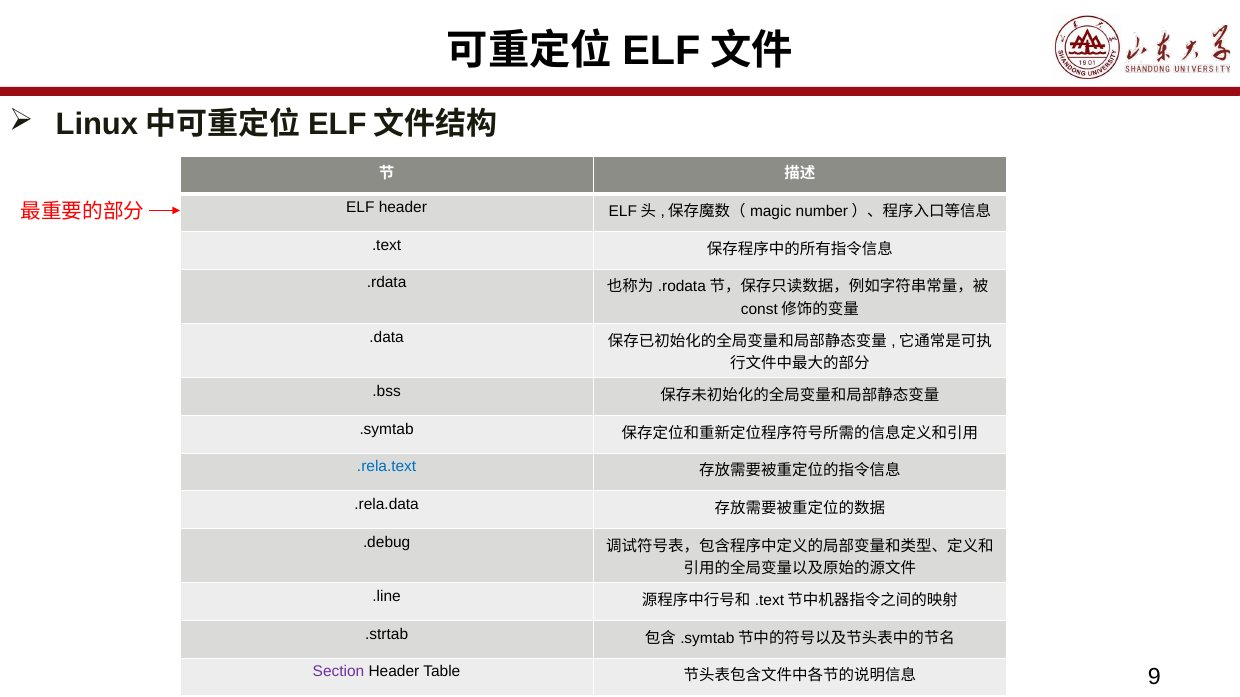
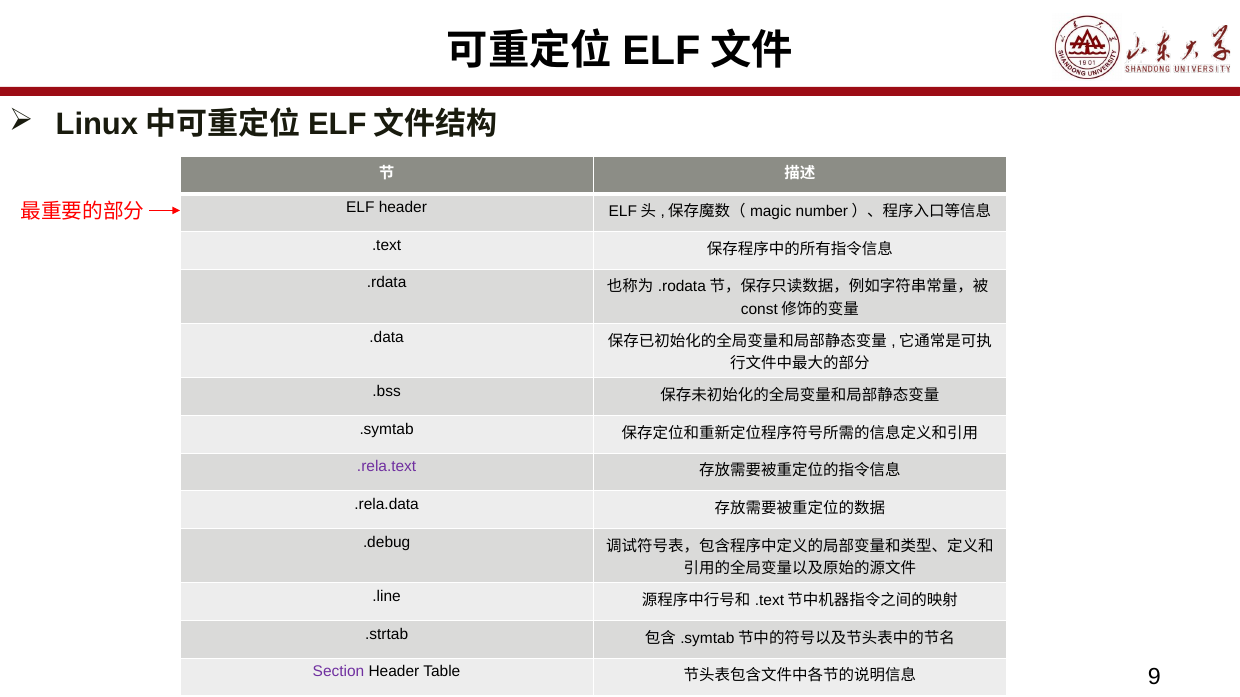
.rela.text colour: blue -> purple
